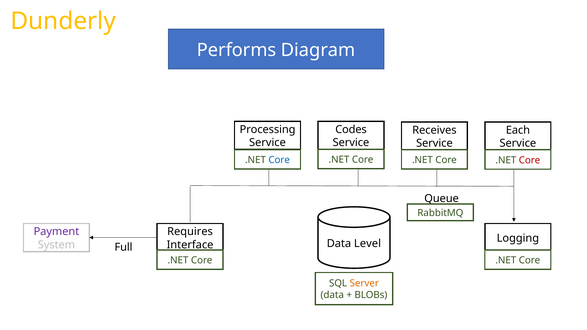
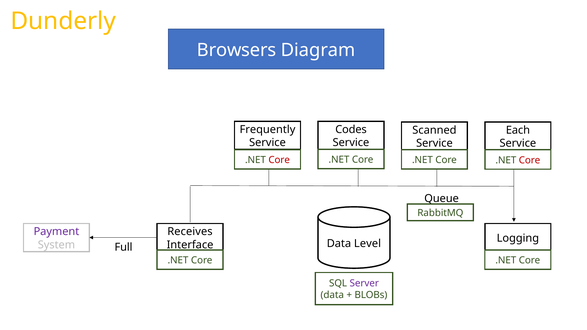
Performs: Performs -> Browsers
Processing: Processing -> Frequently
Receives: Receives -> Scanned
Core at (279, 160) colour: blue -> red
Requires: Requires -> Receives
Server colour: orange -> purple
